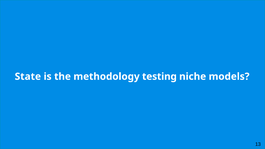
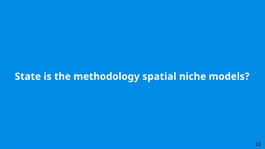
testing: testing -> spatial
